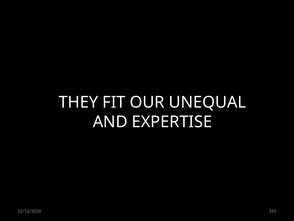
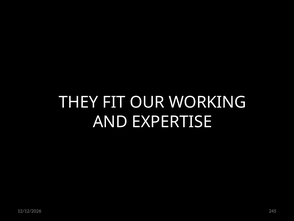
UNEQUAL: UNEQUAL -> WORKING
